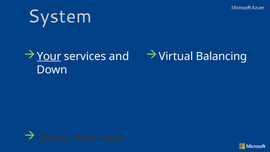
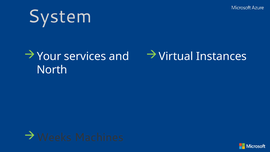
Your underline: present -> none
Balancing: Balancing -> Instances
Down: Down -> North
